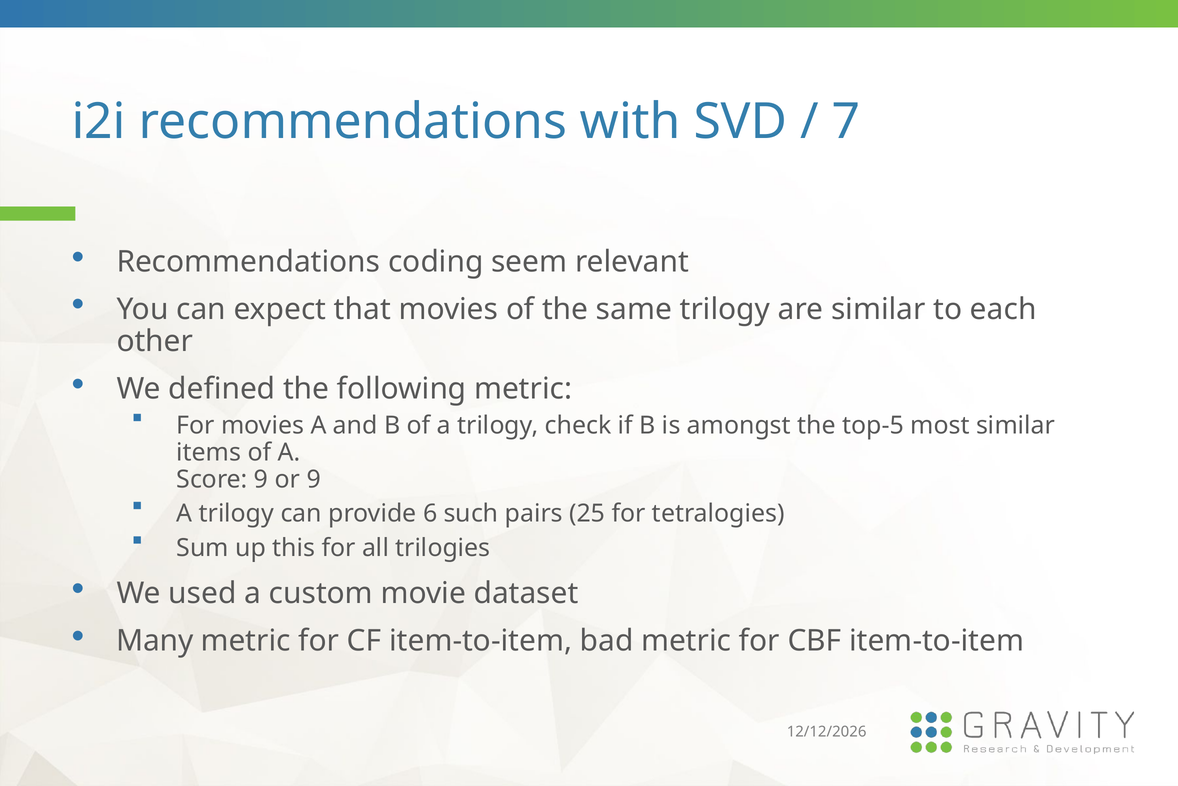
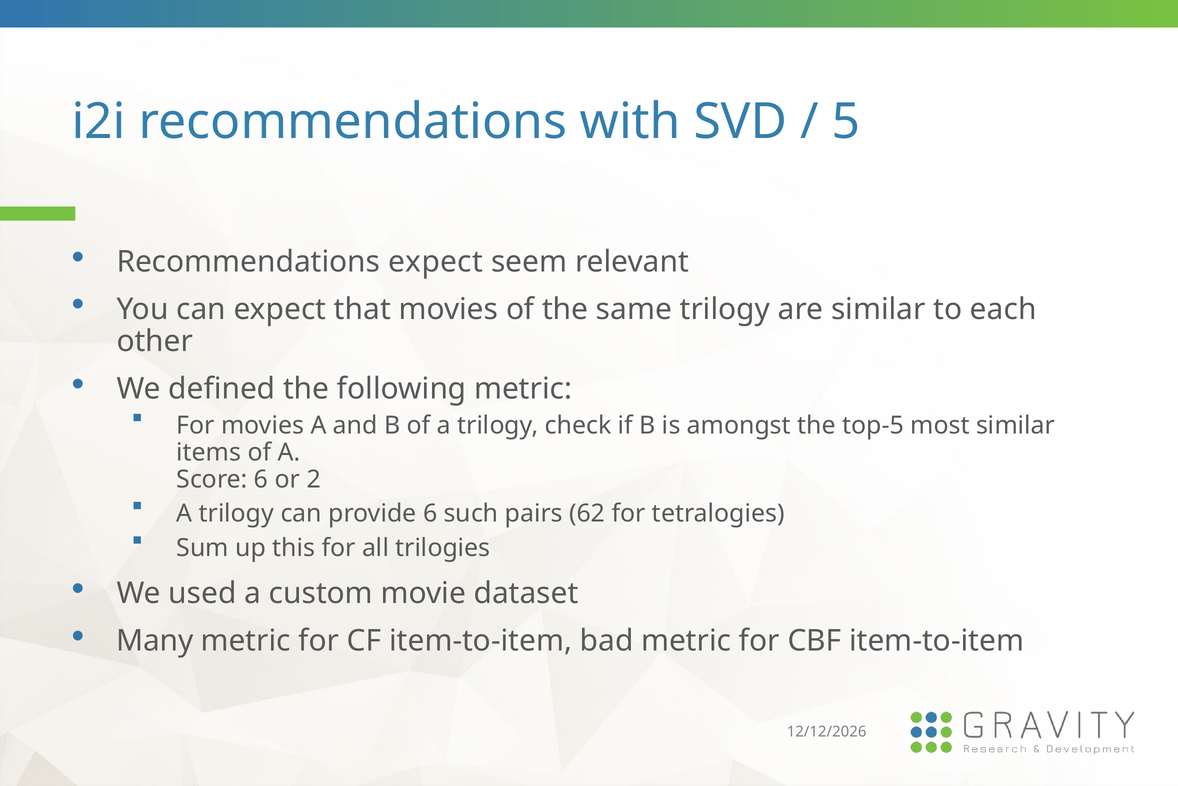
7: 7 -> 5
Recommendations coding: coding -> expect
Score 9: 9 -> 6
or 9: 9 -> 2
25: 25 -> 62
